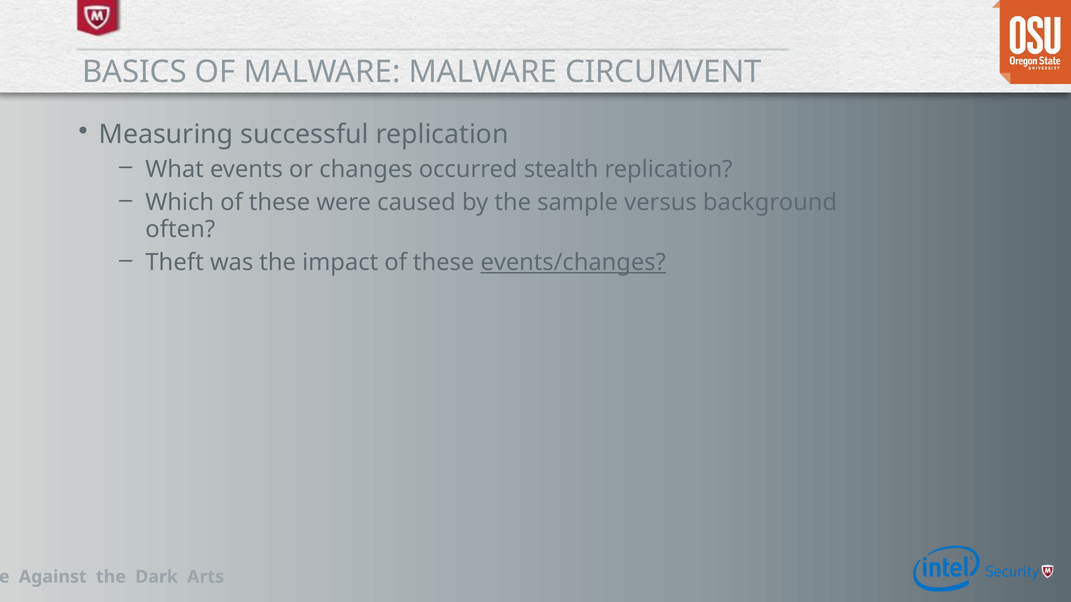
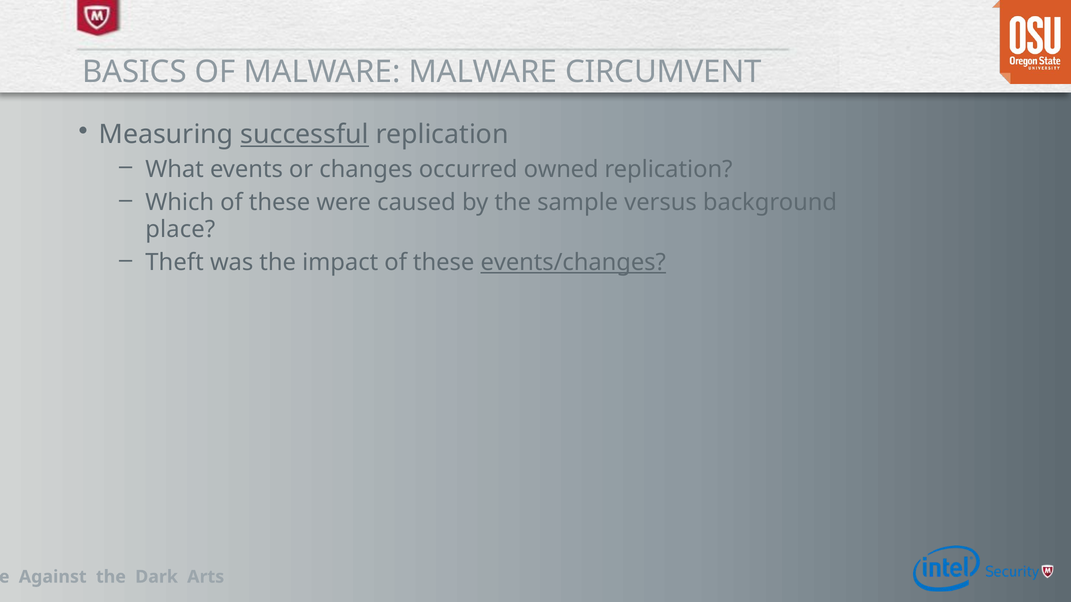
successful underline: none -> present
stealth: stealth -> owned
often: often -> place
